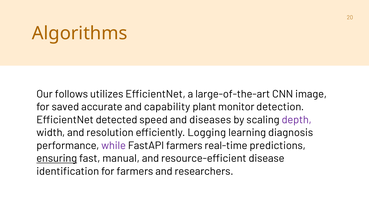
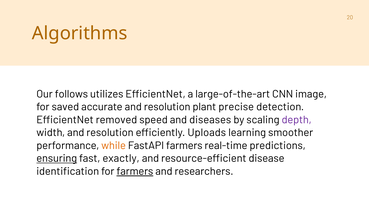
accurate and capability: capability -> resolution
monitor: monitor -> precise
detected: detected -> removed
Logging: Logging -> Uploads
diagnosis: diagnosis -> smoother
while colour: purple -> orange
manual: manual -> exactly
farmers at (135, 172) underline: none -> present
